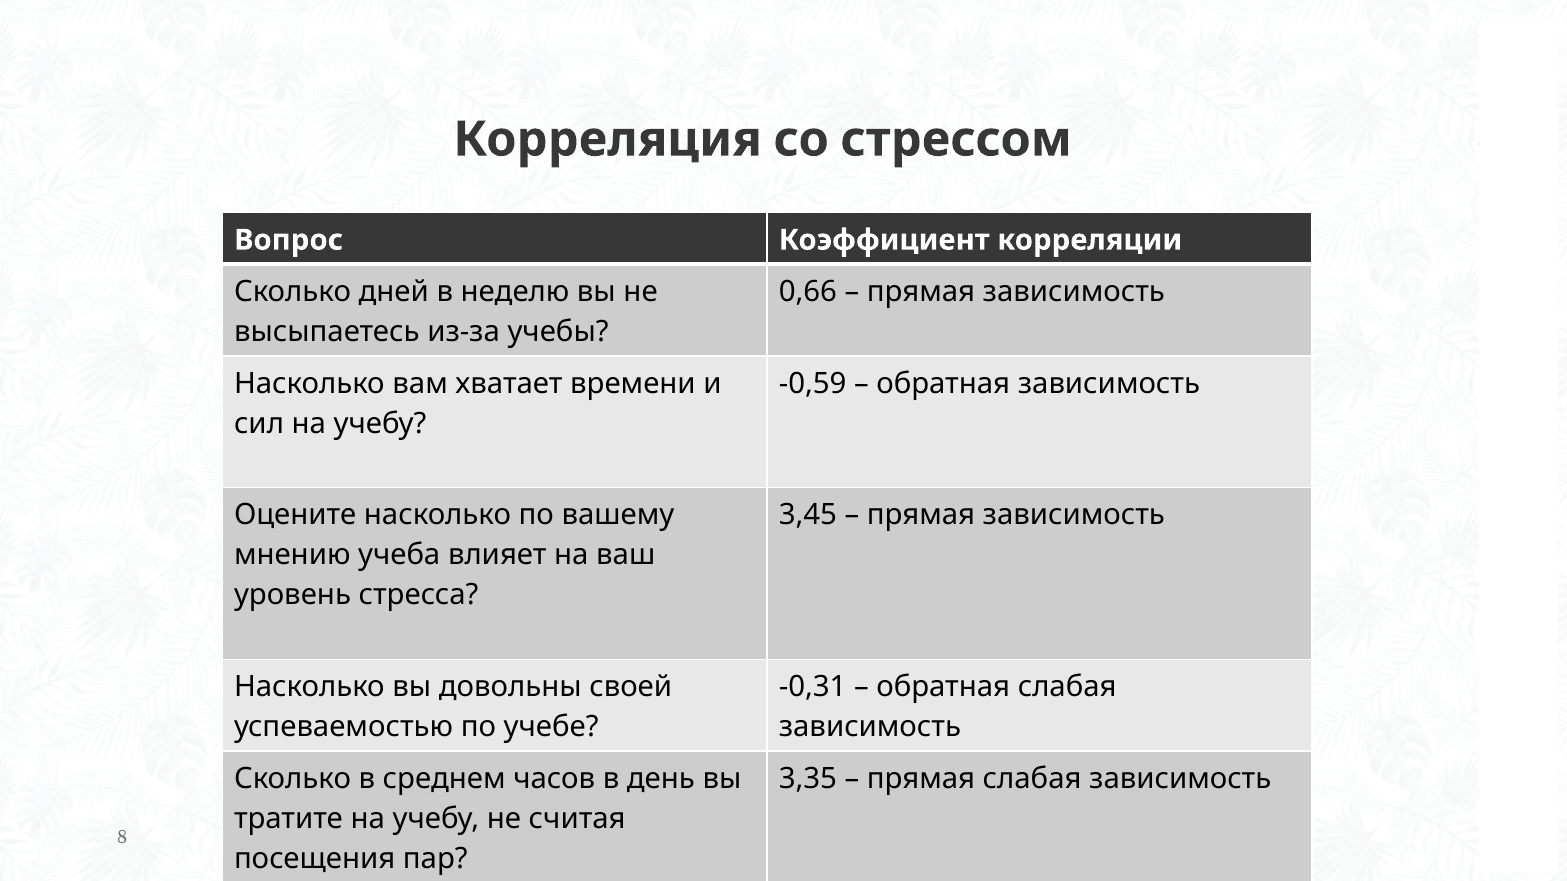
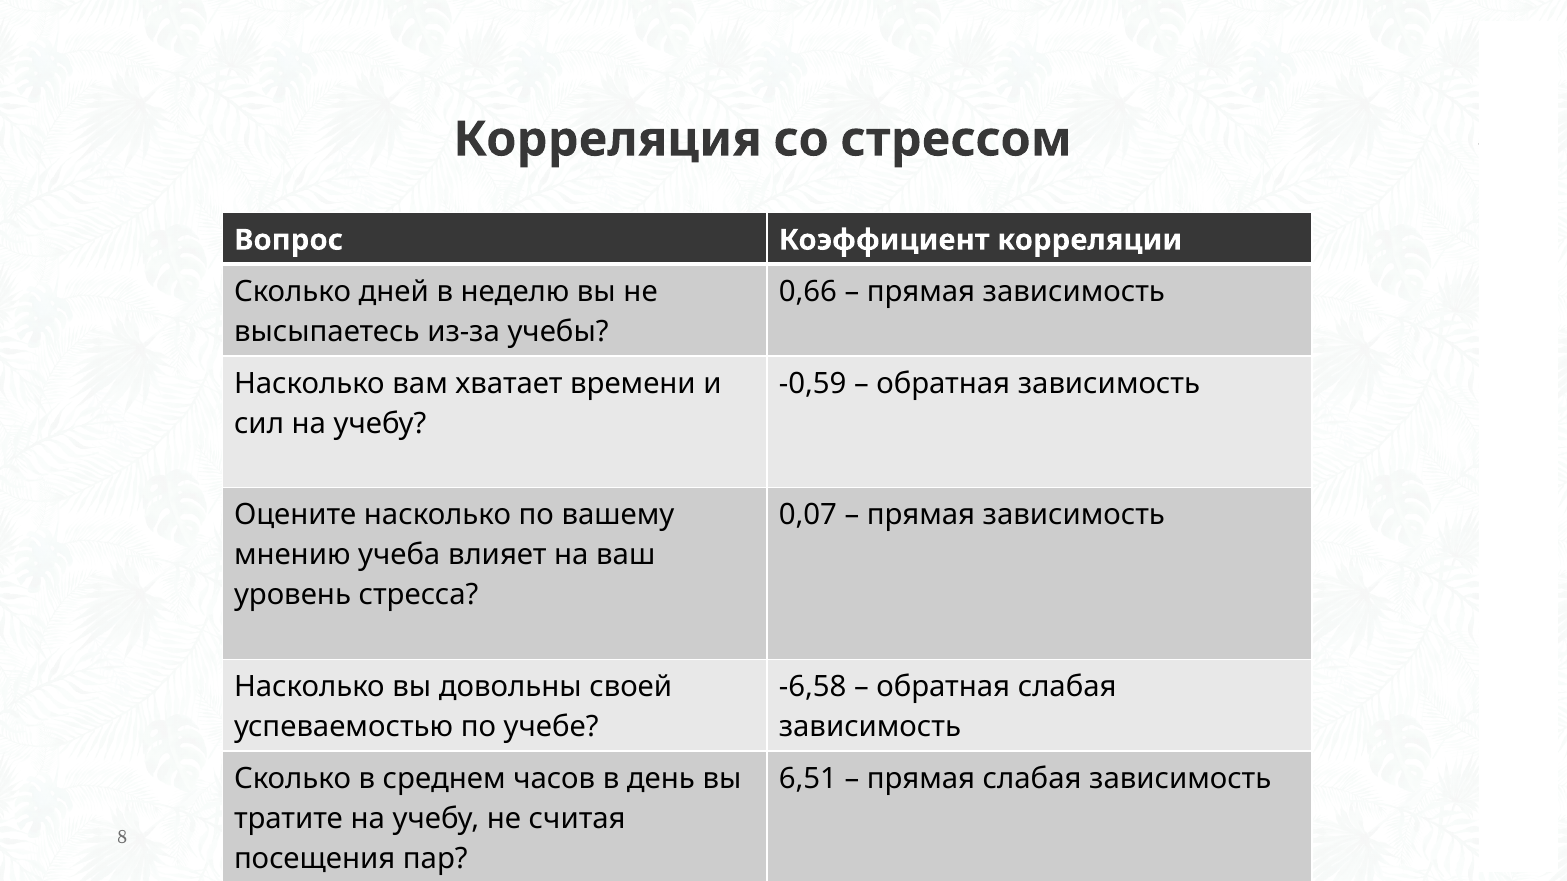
3,45: 3,45 -> 0,07
-0,31: -0,31 -> -6,58
3,35: 3,35 -> 6,51
